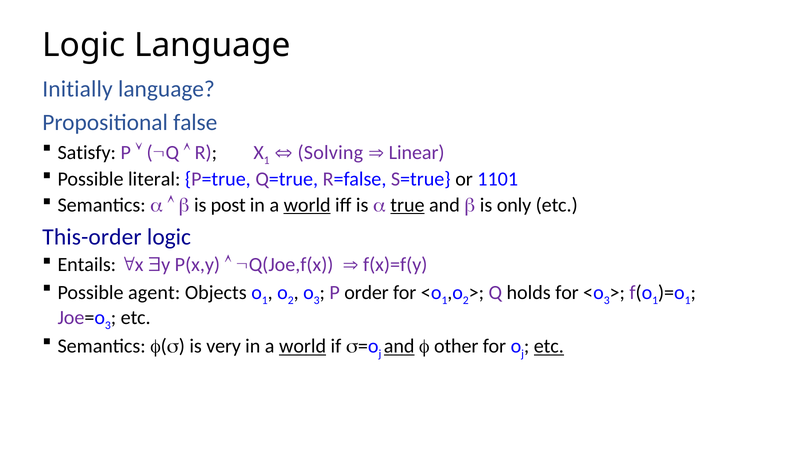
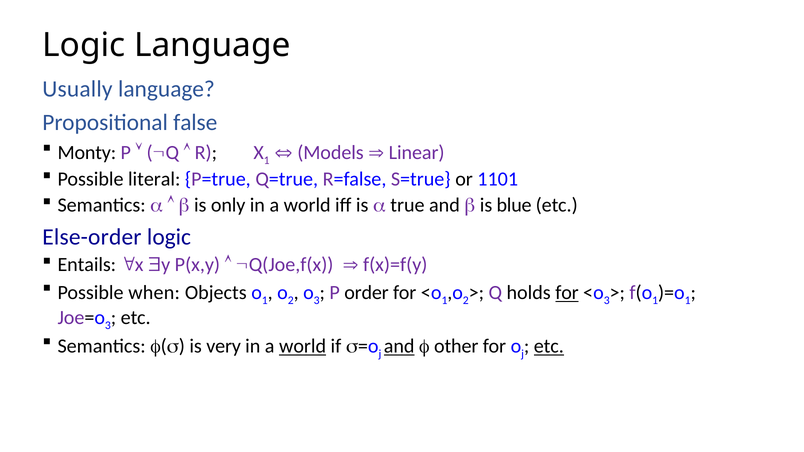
Initially: Initially -> Usually
Satisfy: Satisfy -> Monty
Solving: Solving -> Models
post: post -> only
world at (307, 205) underline: present -> none
true underline: present -> none
only: only -> blue
This-order: This-order -> Else-order
agent: agent -> when
for at (567, 293) underline: none -> present
